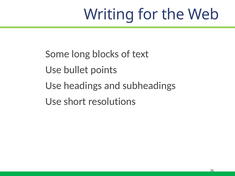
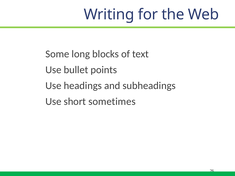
resolutions: resolutions -> sometimes
